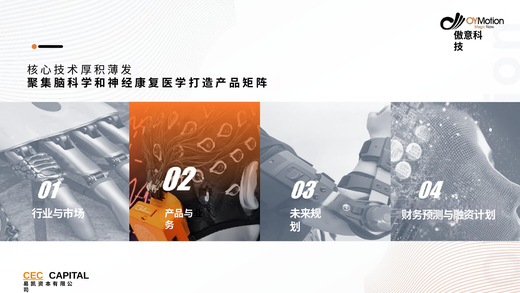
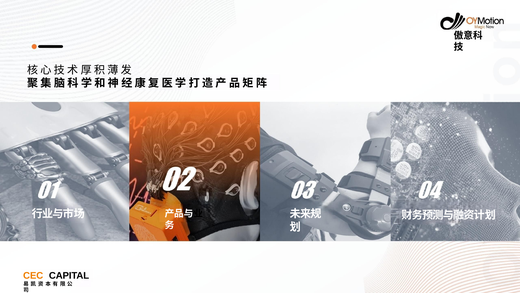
CEC underline: present -> none
